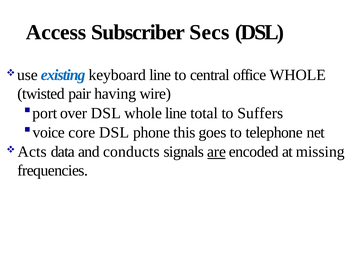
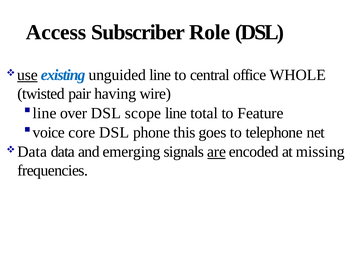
Secs: Secs -> Role
use underline: none -> present
keyboard: keyboard -> unguided
port at (45, 113): port -> line
DSL whole: whole -> scope
Suffers: Suffers -> Feature
Acts at (32, 152): Acts -> Data
conducts: conducts -> emerging
